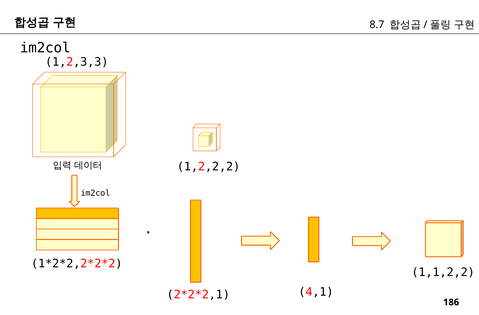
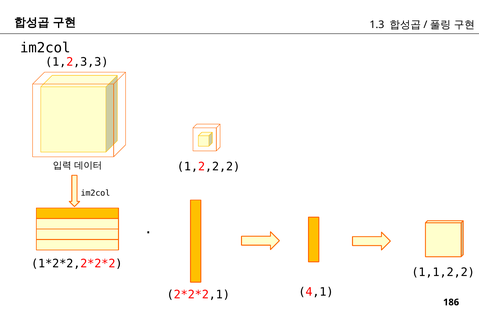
8.7: 8.7 -> 1.3
